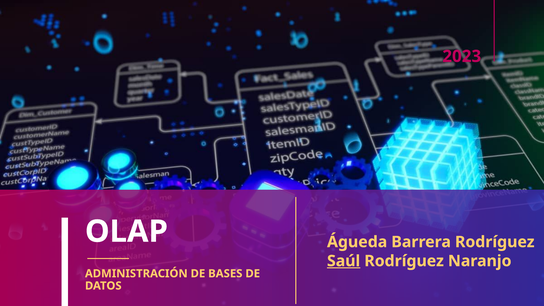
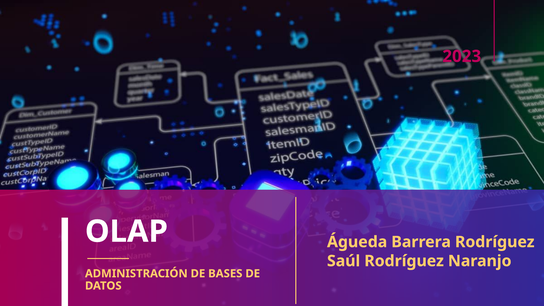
Saúl underline: present -> none
